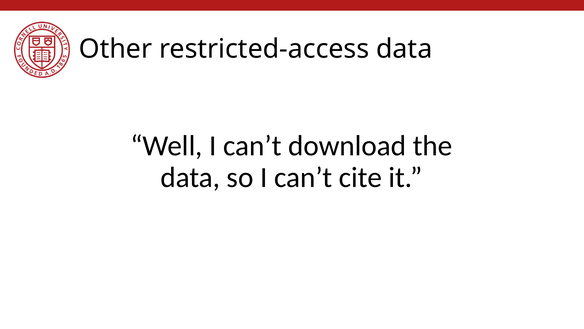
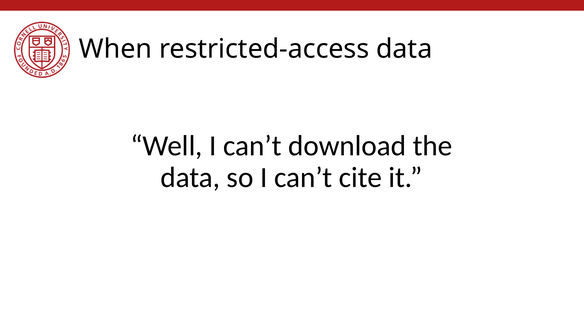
Other: Other -> When
